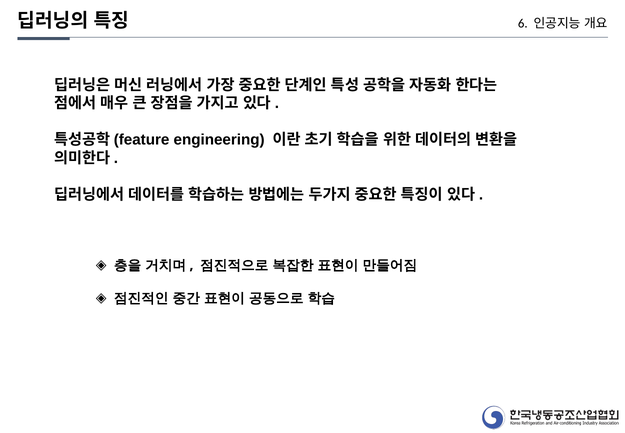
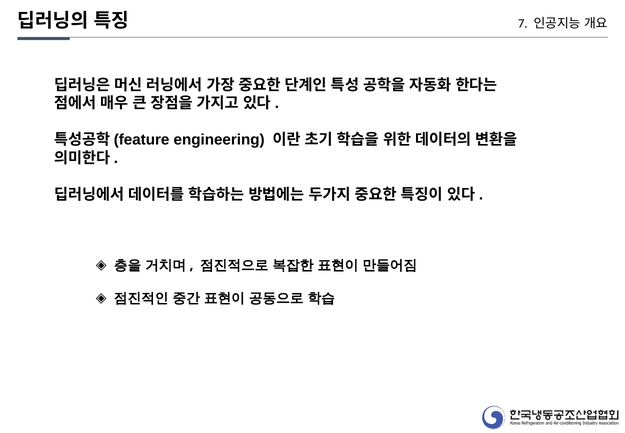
6: 6 -> 7
